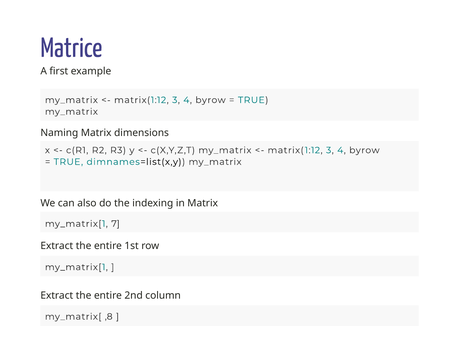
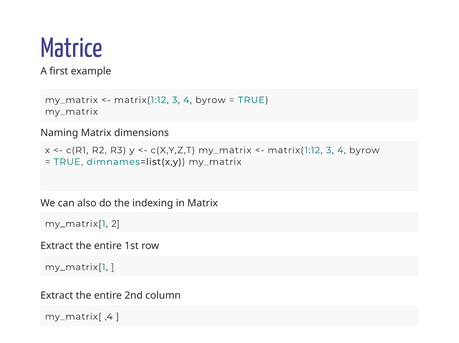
7: 7 -> 2
,8: ,8 -> ,4
